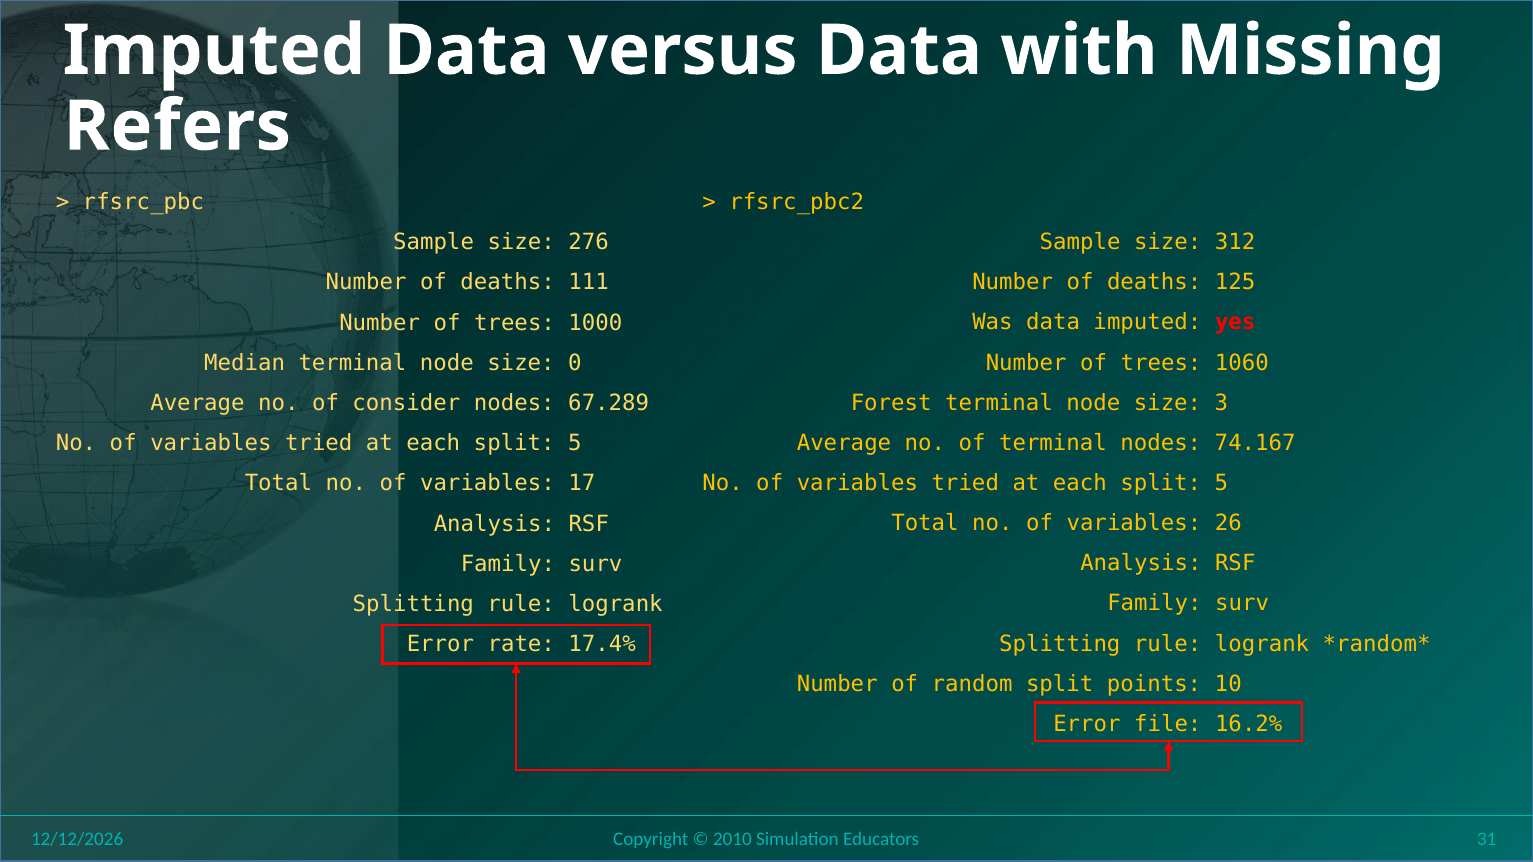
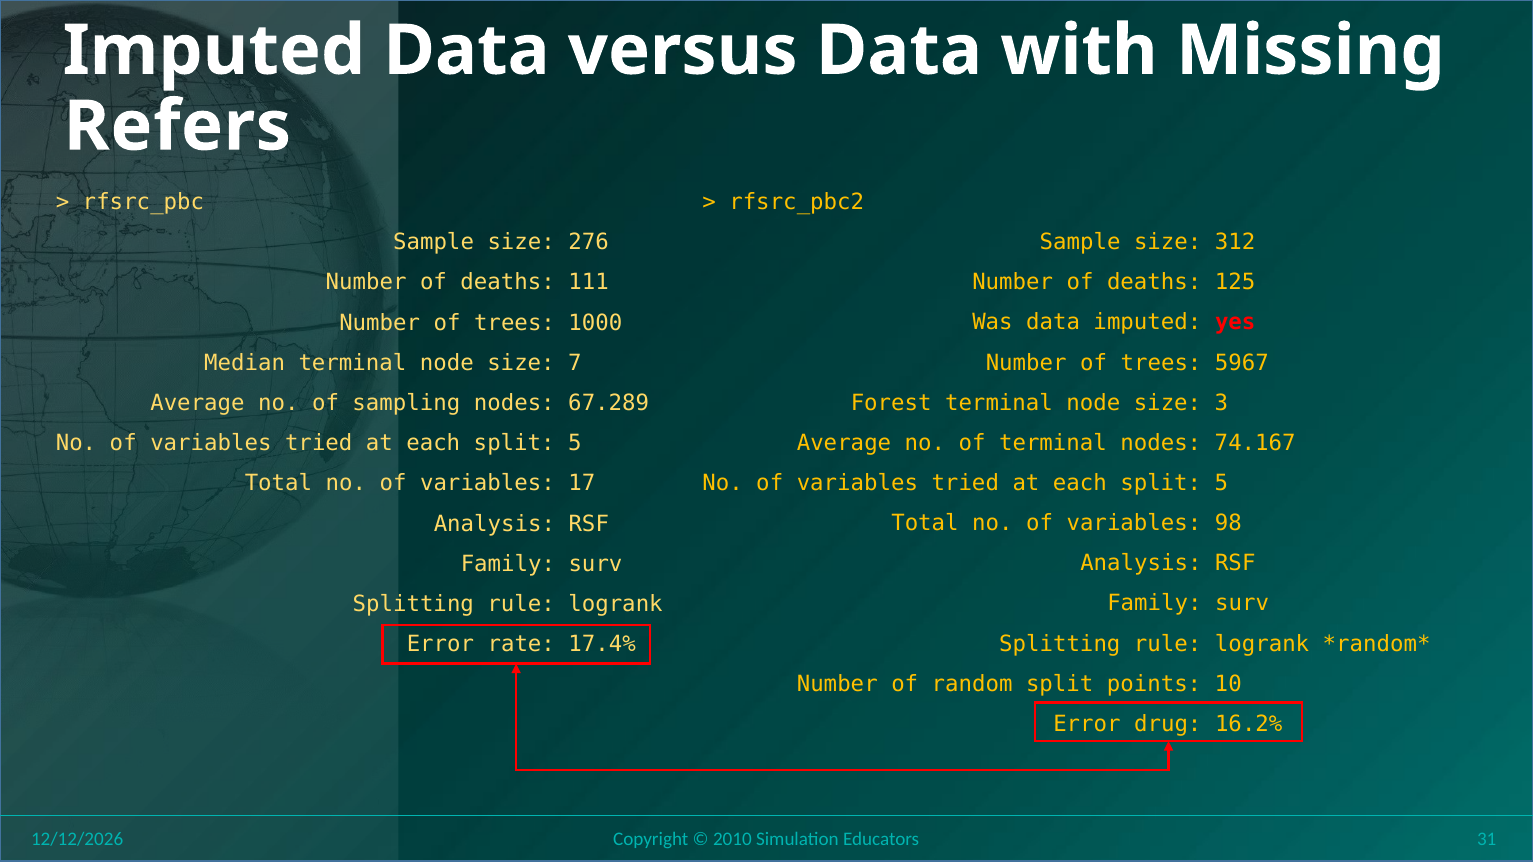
1060: 1060 -> 5967
0: 0 -> 7
consider: consider -> sampling
26: 26 -> 98
file: file -> drug
